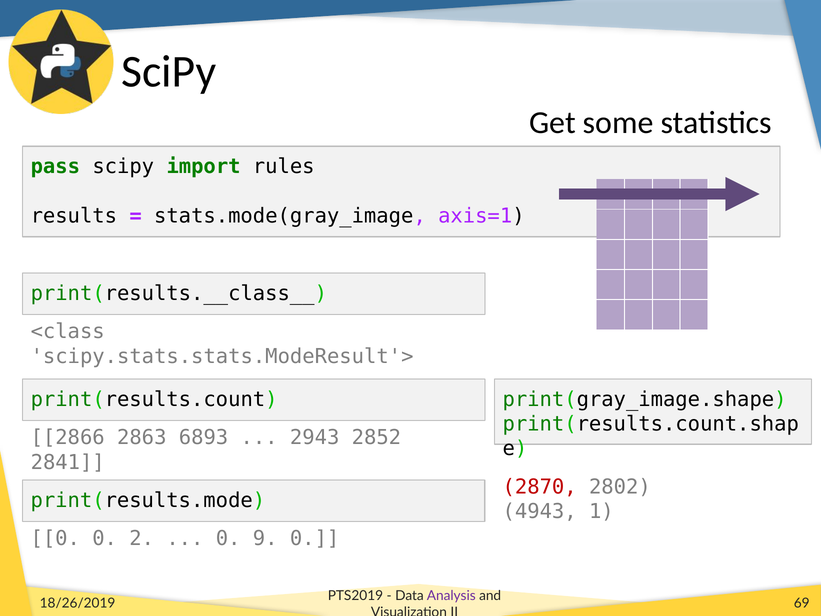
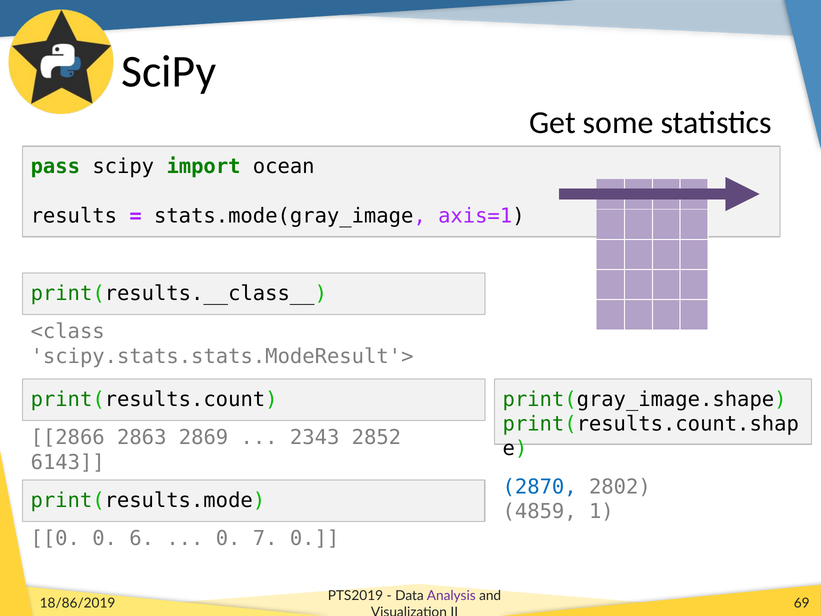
rules: rules -> ocean
6893: 6893 -> 2869
2943: 2943 -> 2343
2841: 2841 -> 6143
2870 colour: red -> blue
4943: 4943 -> 4859
2: 2 -> 6
9: 9 -> 7
18/26/2019: 18/26/2019 -> 18/86/2019
